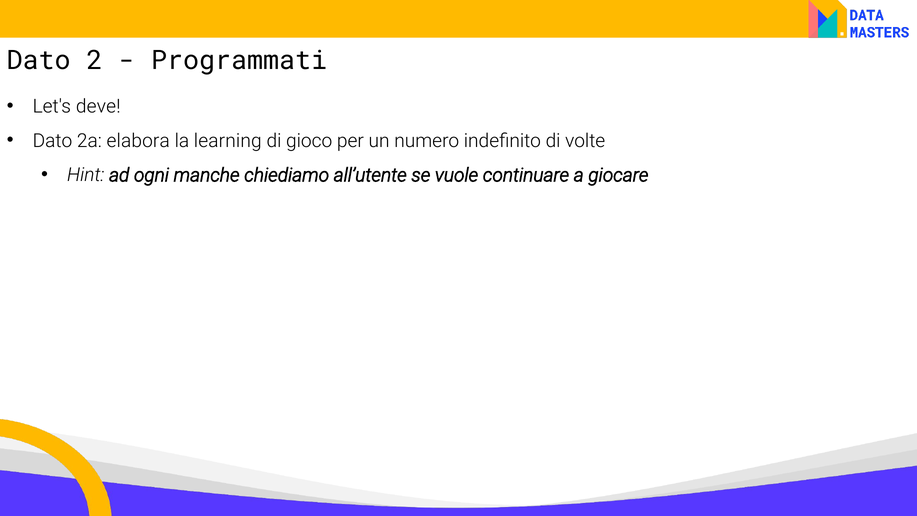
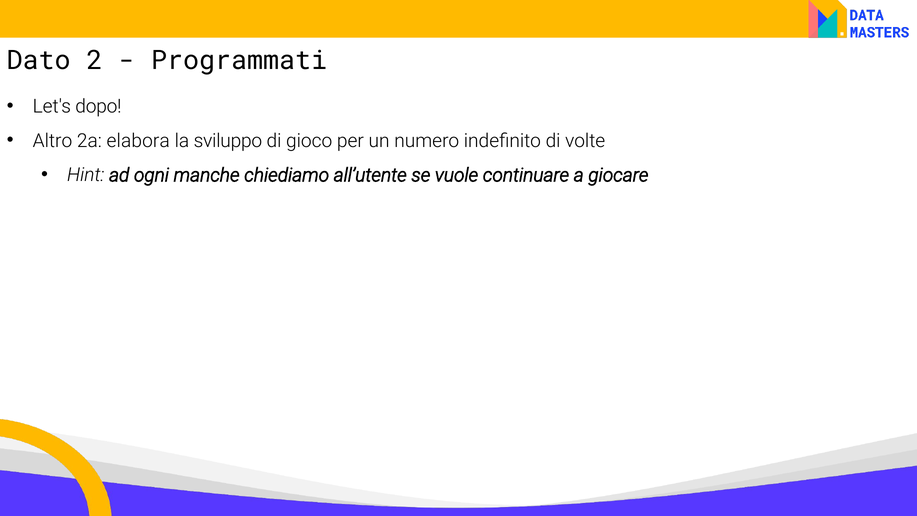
deve: deve -> dopo
Dato at (52, 141): Dato -> Altro
learning: learning -> sviluppo
